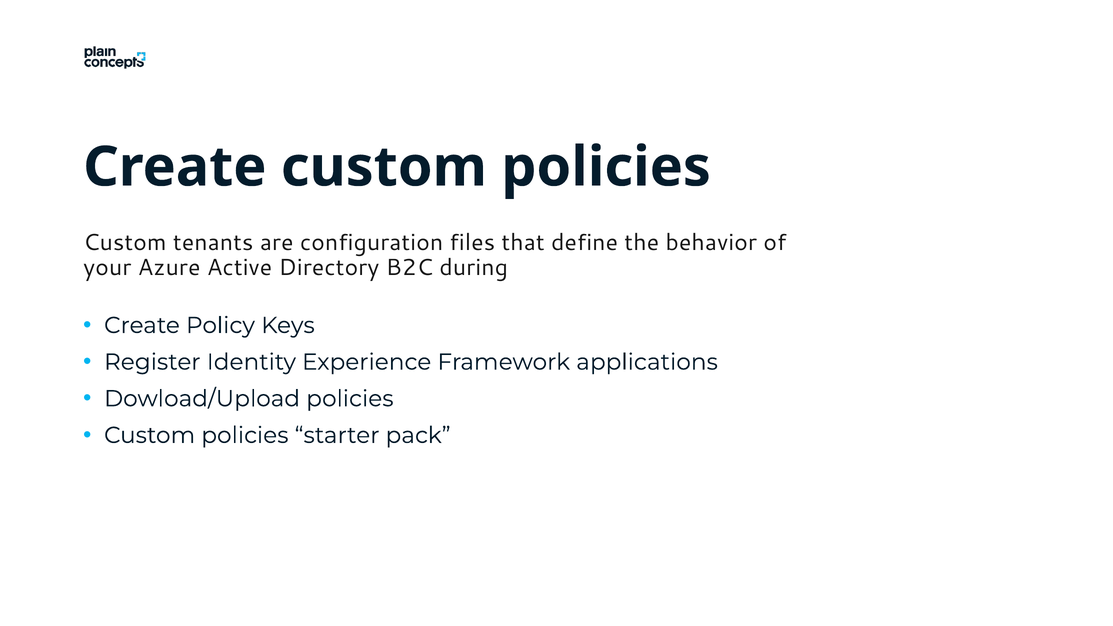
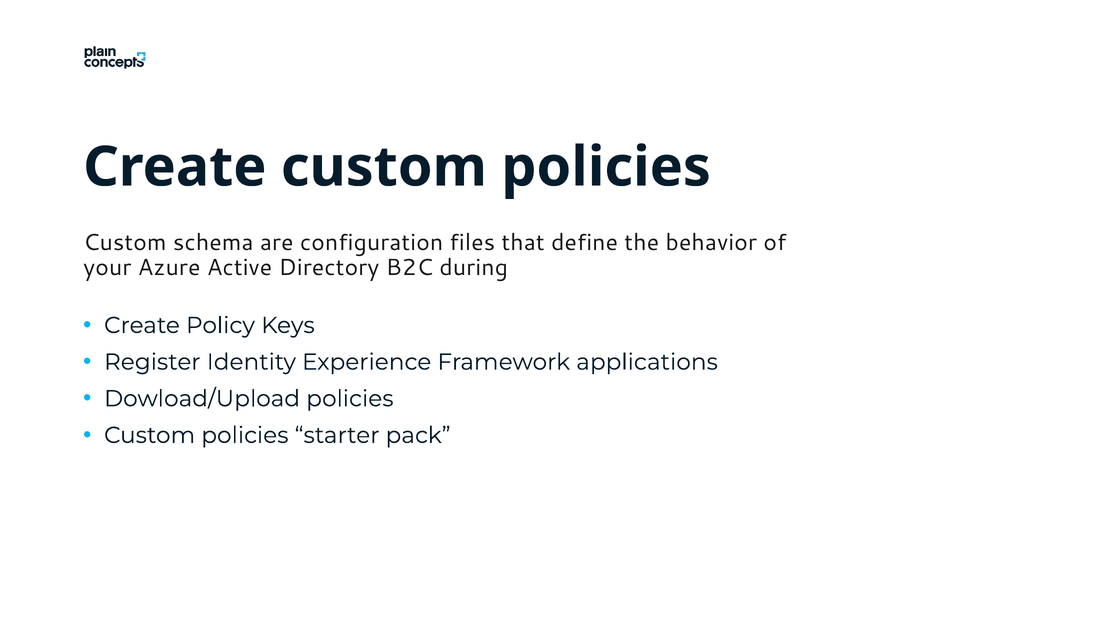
tenants: tenants -> schema
